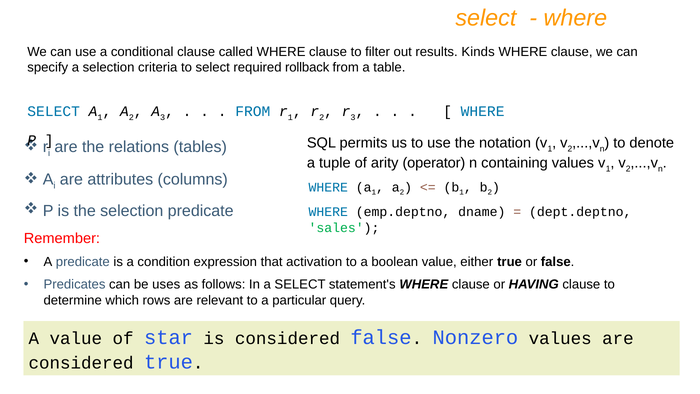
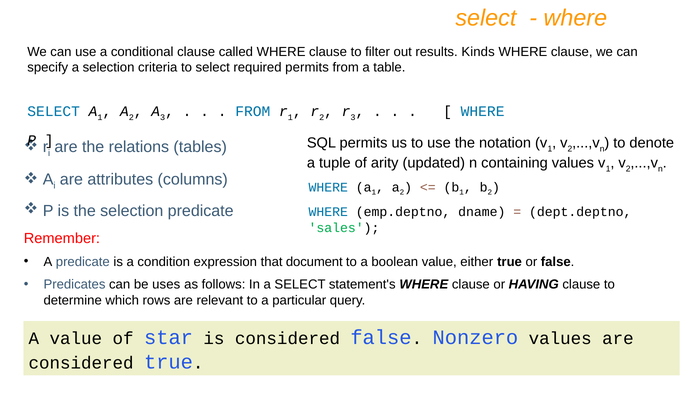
required rollback: rollback -> permits
operator: operator -> updated
activation: activation -> document
